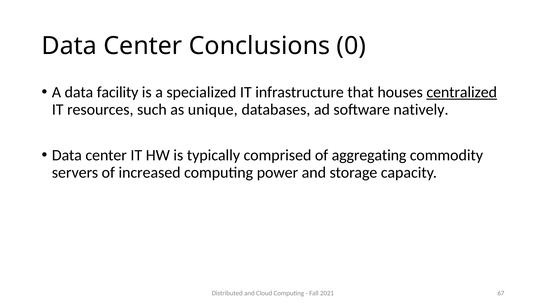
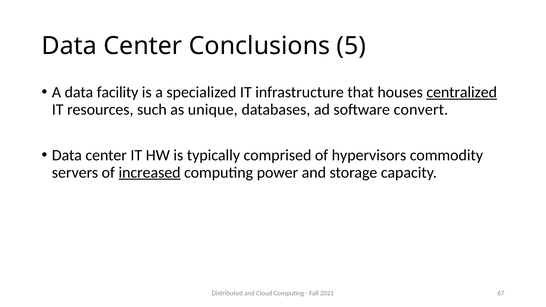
0: 0 -> 5
natively: natively -> convert
aggregating: aggregating -> hypervisors
increased underline: none -> present
